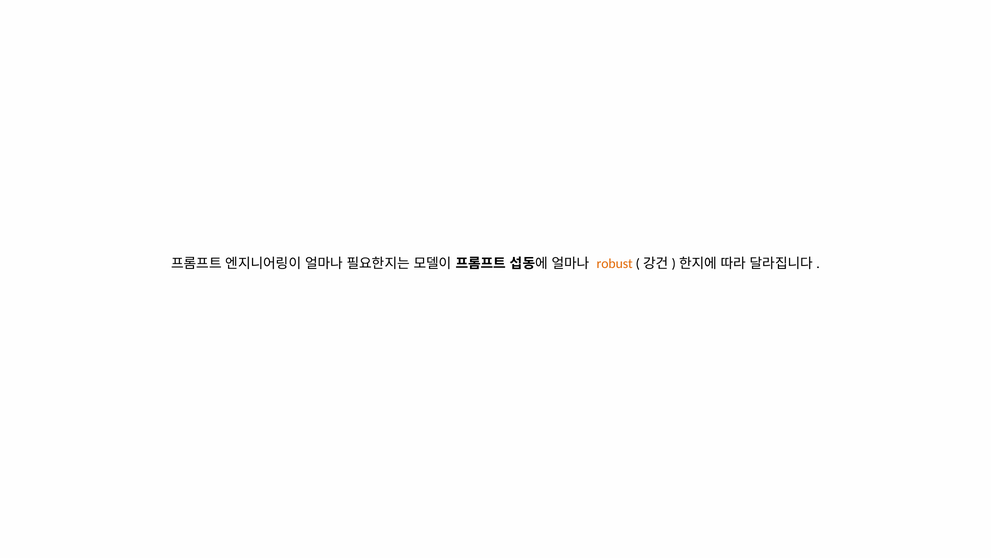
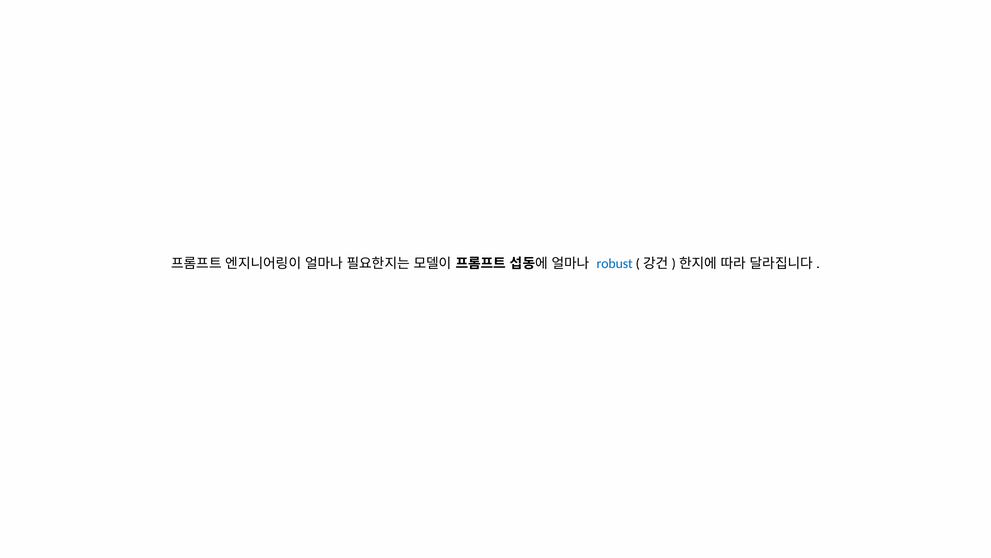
robust colour: orange -> blue
